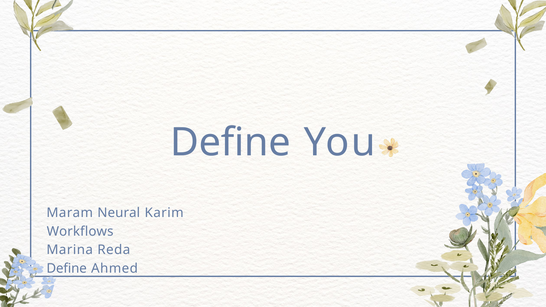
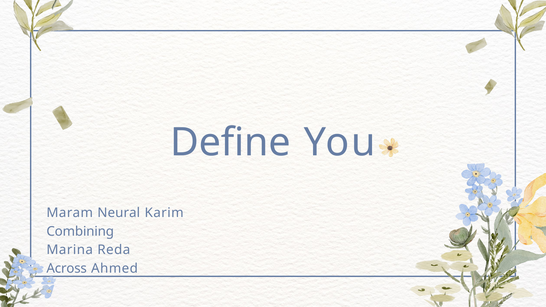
Workflows: Workflows -> Combining
Define at (67, 269): Define -> Across
